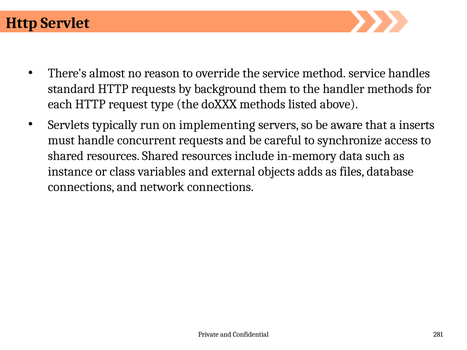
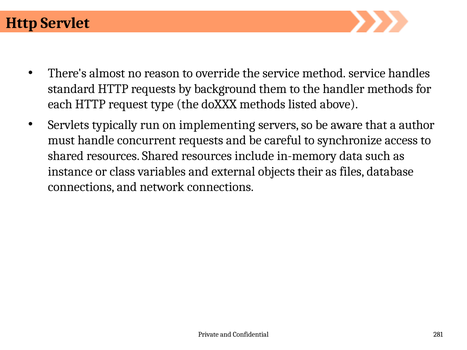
inserts: inserts -> author
adds: adds -> their
